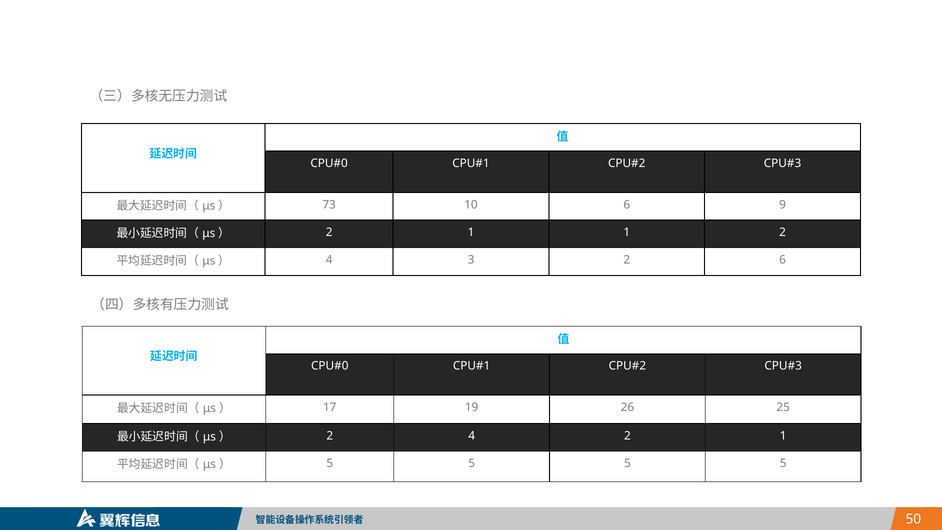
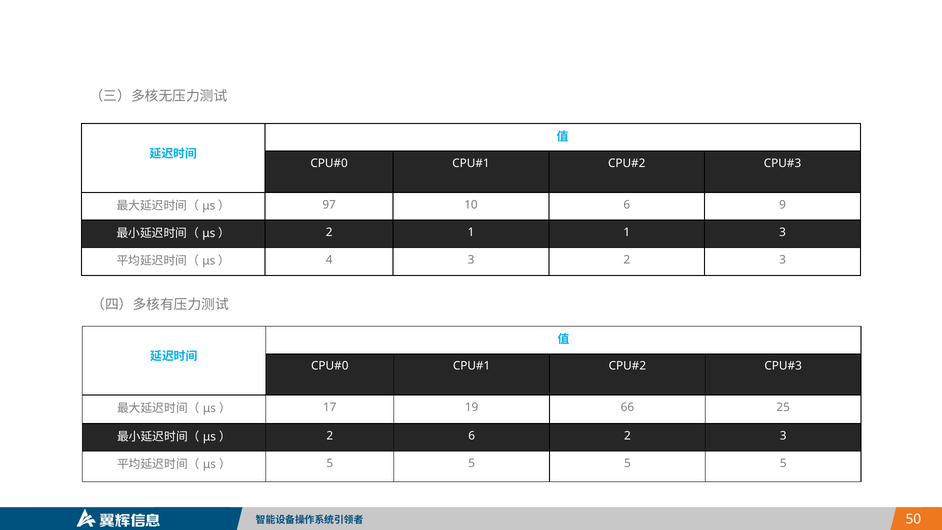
73: 73 -> 97
1 2: 2 -> 3
3 2 6: 6 -> 3
26: 26 -> 66
2 4: 4 -> 6
1 at (783, 436): 1 -> 3
